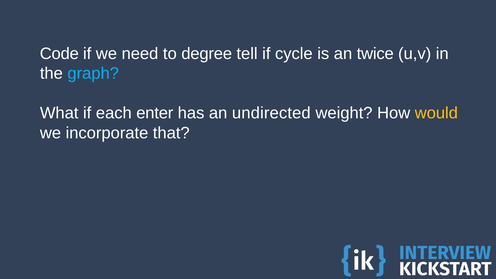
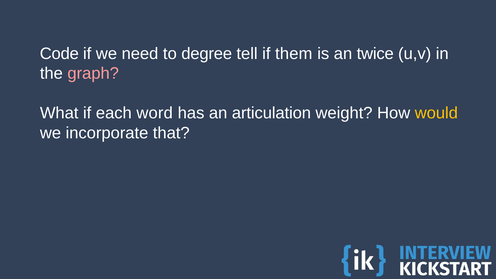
cycle: cycle -> them
graph colour: light blue -> pink
enter: enter -> word
undirected: undirected -> articulation
